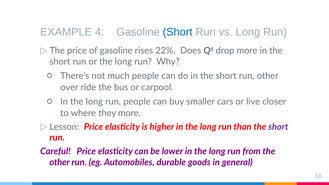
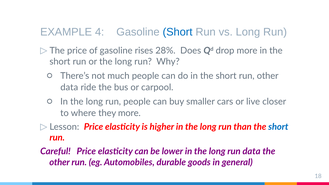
22%: 22% -> 28%
over at (69, 87): over -> data
short at (278, 127) colour: purple -> blue
run from: from -> data
